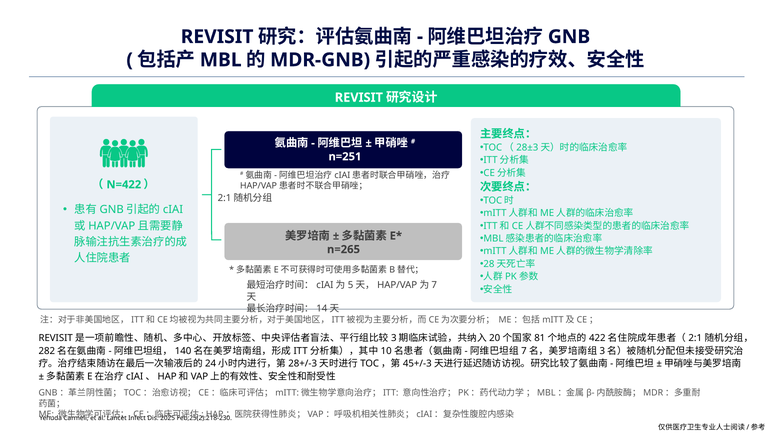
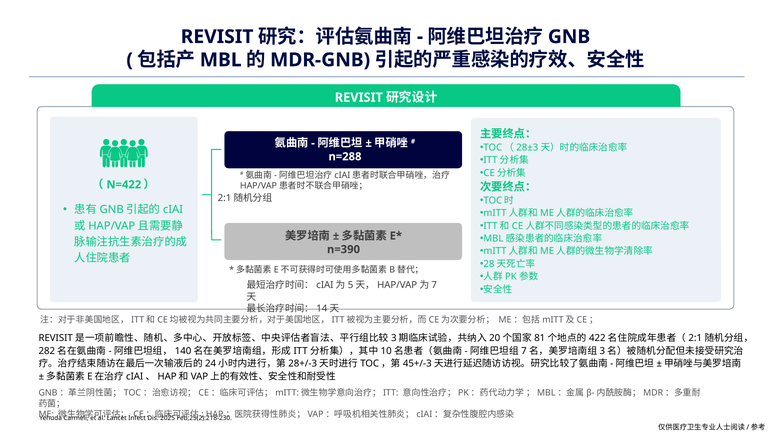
n=251: n=251 -> n=288
n=265: n=265 -> n=390
